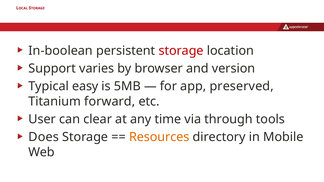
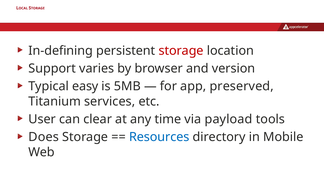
In-boolean: In-boolean -> In-defining
forward: forward -> services
through: through -> payload
Resources colour: orange -> blue
